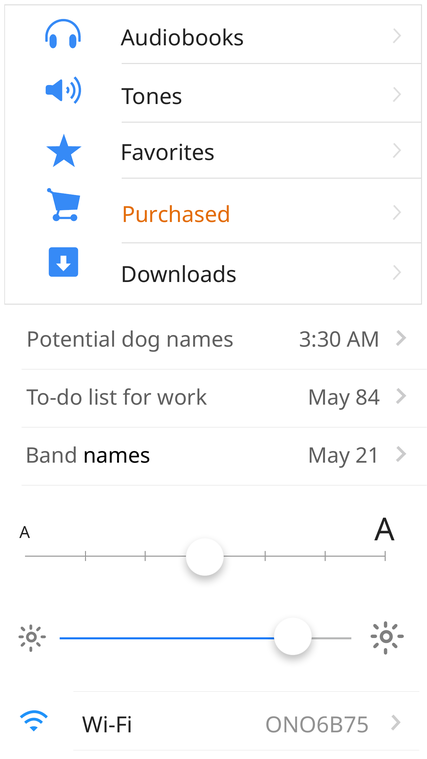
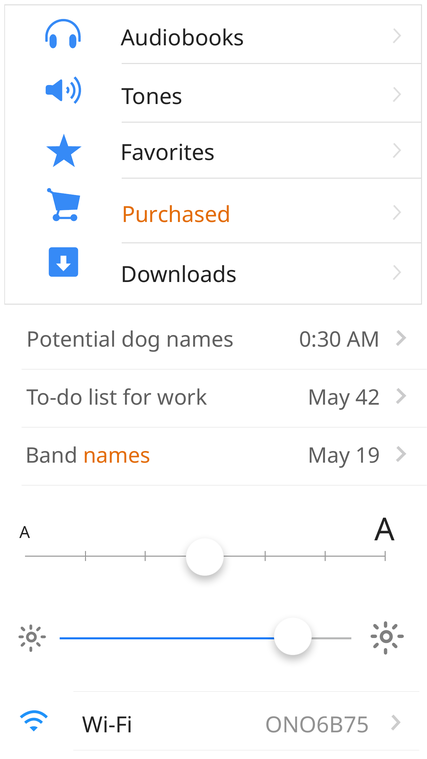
3:30: 3:30 -> 0:30
84: 84 -> 42
names at (117, 456) colour: black -> orange
21: 21 -> 19
